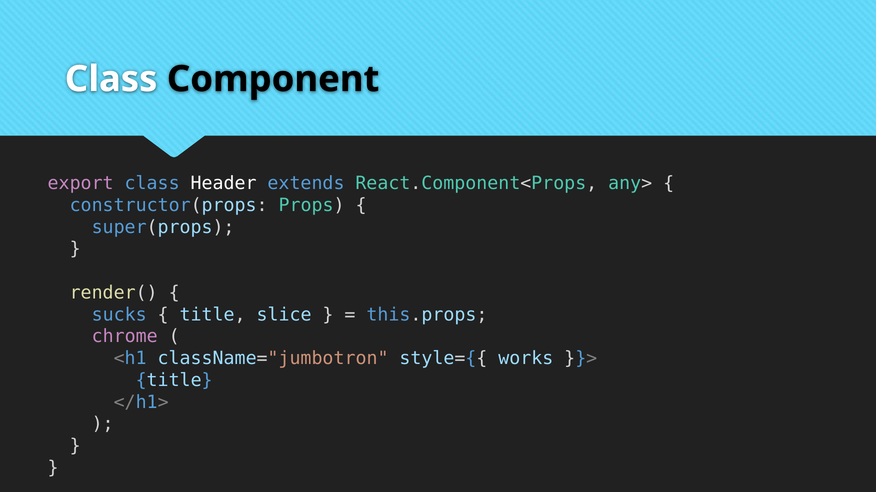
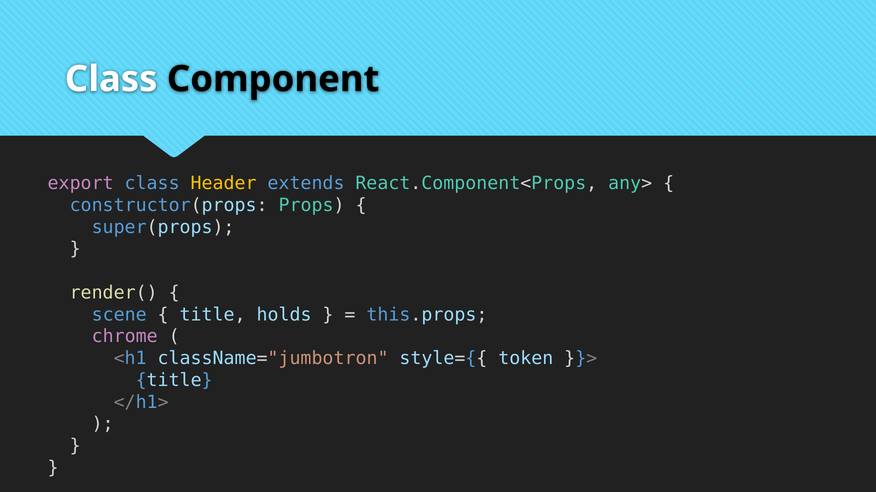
Header colour: white -> yellow
sucks: sucks -> scene
slice: slice -> holds
works: works -> token
